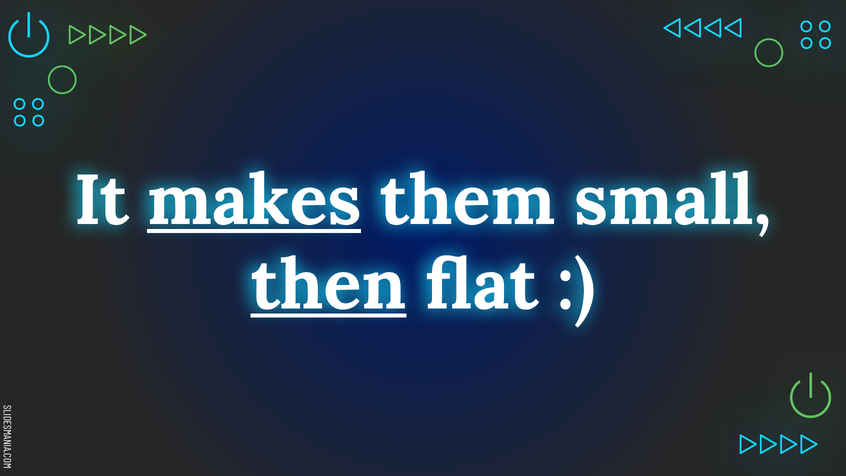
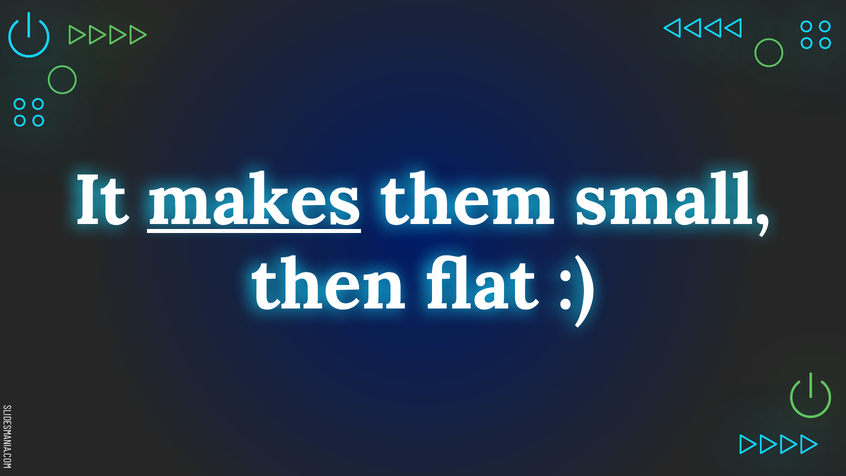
then underline: present -> none
